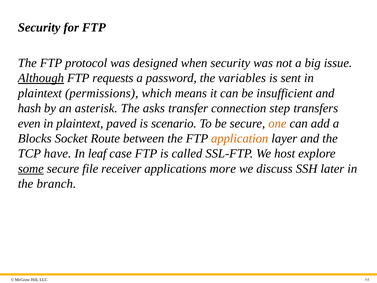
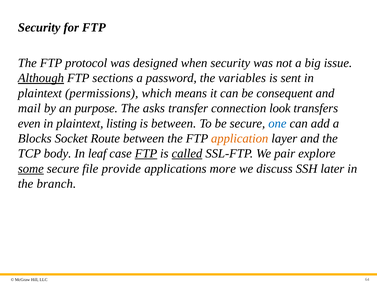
requests: requests -> sections
insufficient: insufficient -> consequent
hash: hash -> mail
asterisk: asterisk -> purpose
step: step -> look
paved: paved -> listing
is scenario: scenario -> between
one colour: orange -> blue
have: have -> body
FTP at (146, 153) underline: none -> present
called underline: none -> present
host: host -> pair
receiver: receiver -> provide
